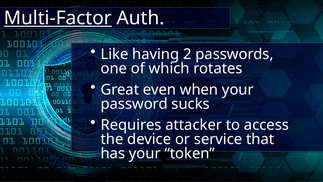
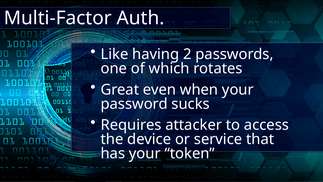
Multi-Factor underline: present -> none
